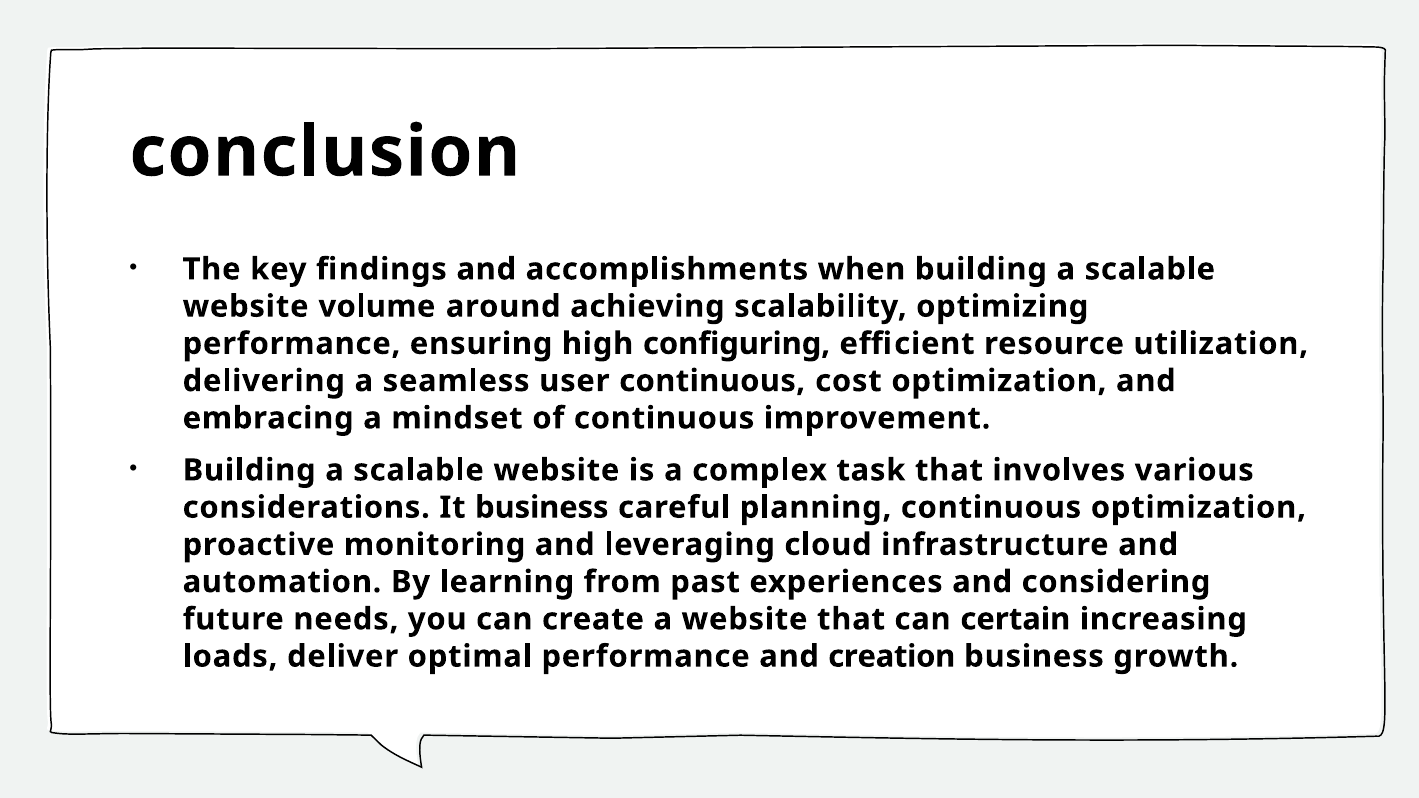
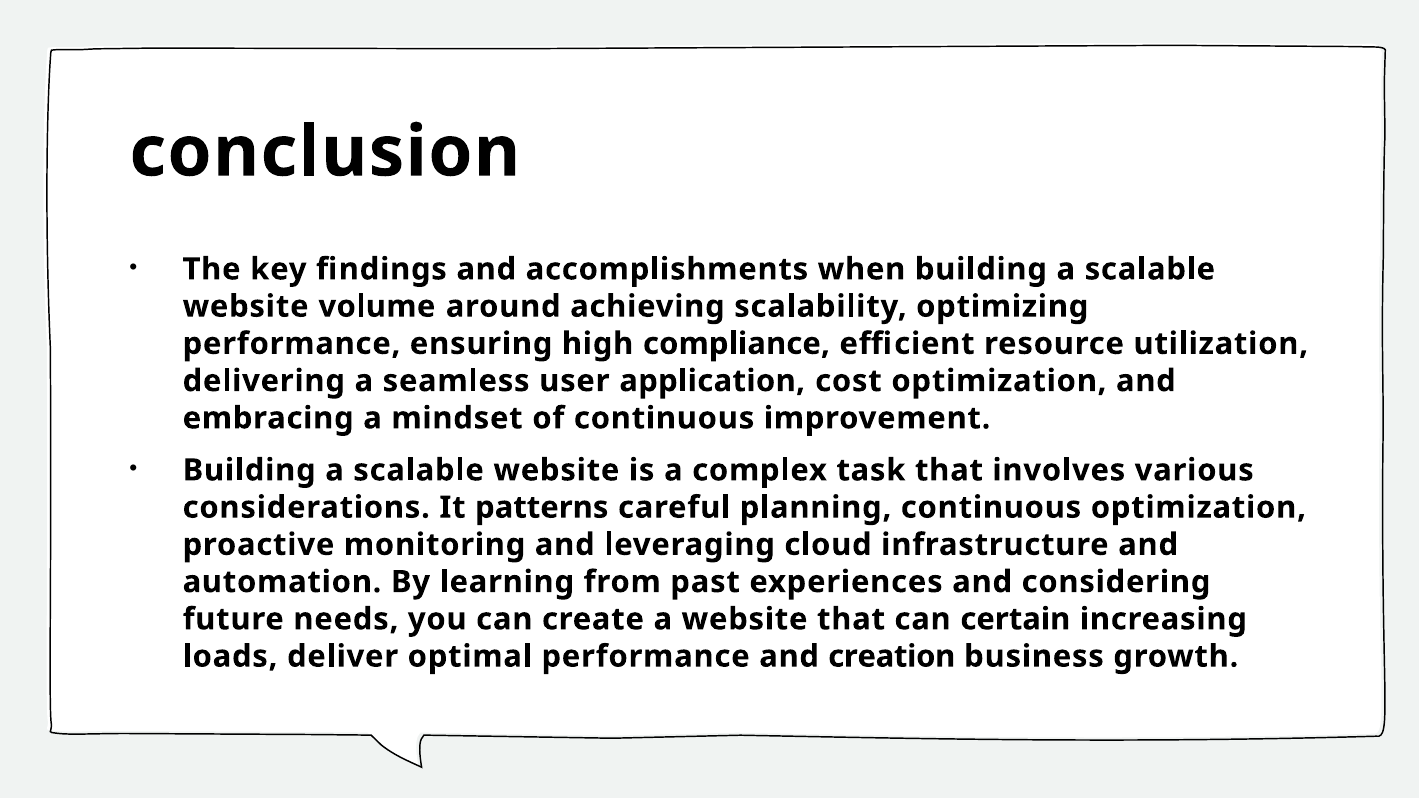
configuring: configuring -> compliance
user continuous: continuous -> application
It business: business -> patterns
